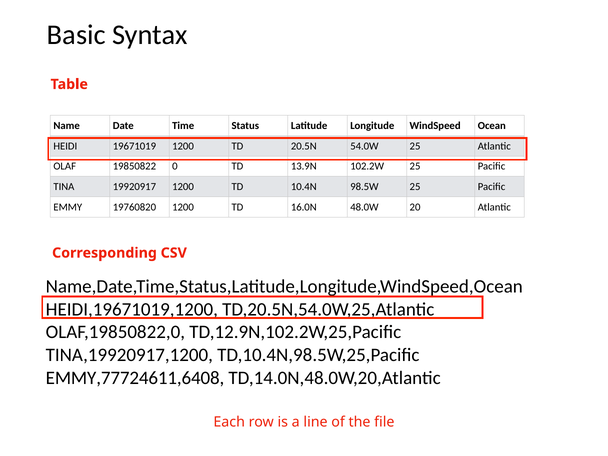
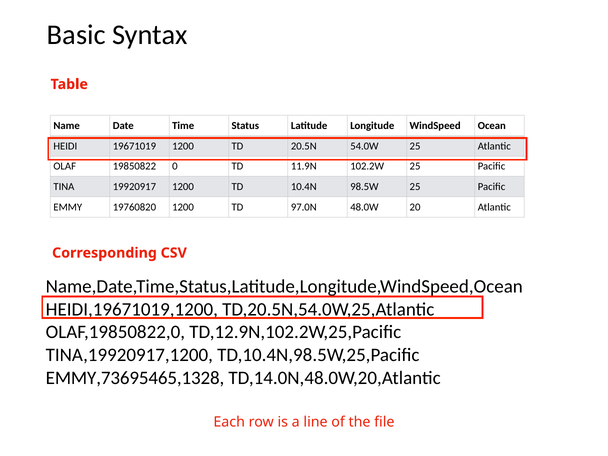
13.9N: 13.9N -> 11.9N
16.0N: 16.0N -> 97.0N
EMMY,77724611,6408: EMMY,77724611,6408 -> EMMY,73695465,1328
